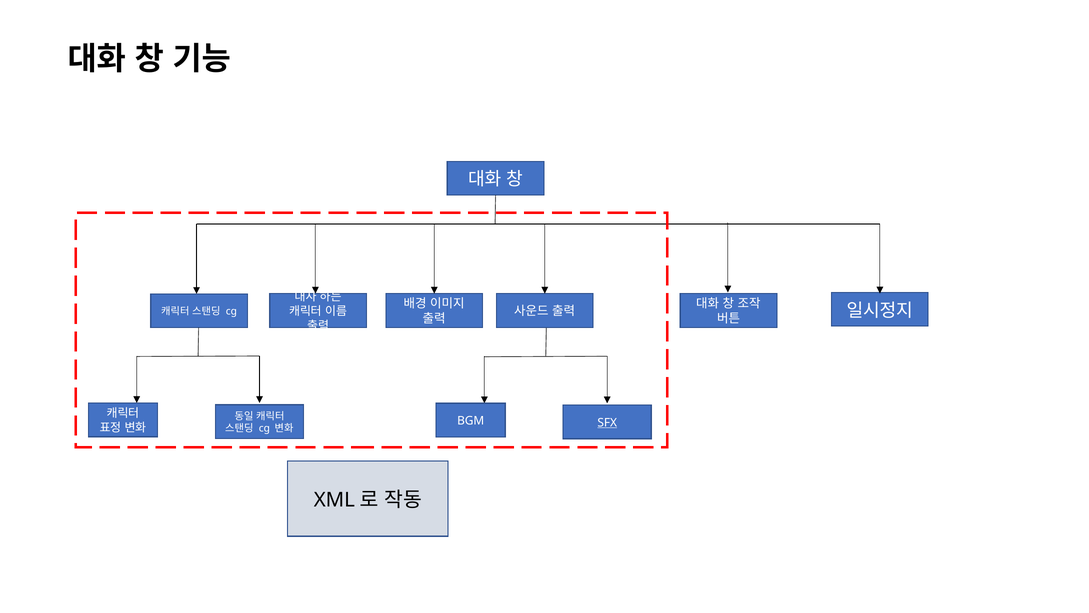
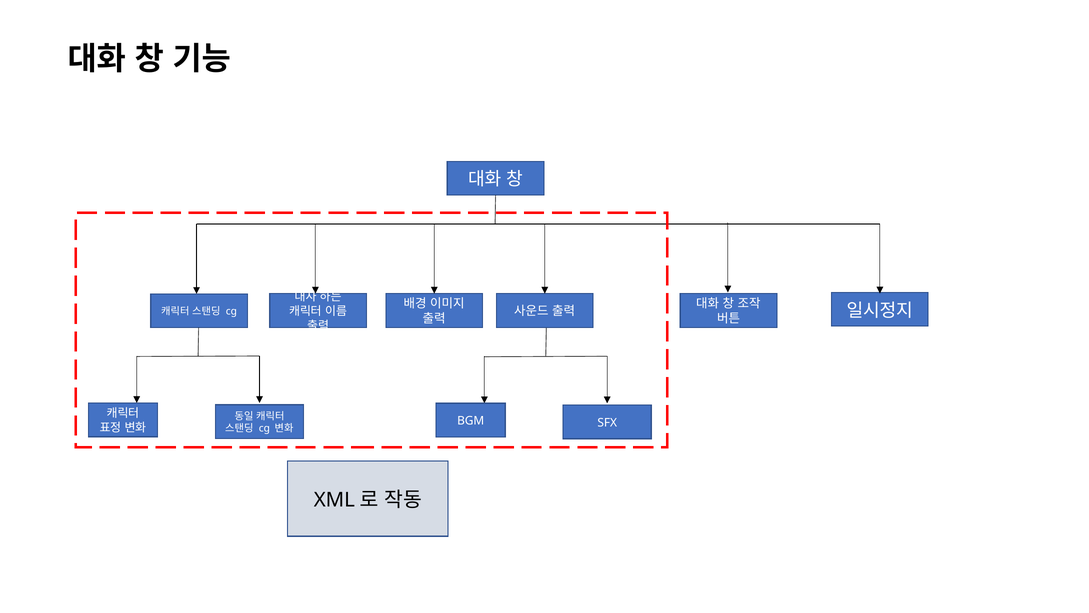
SFX underline: present -> none
